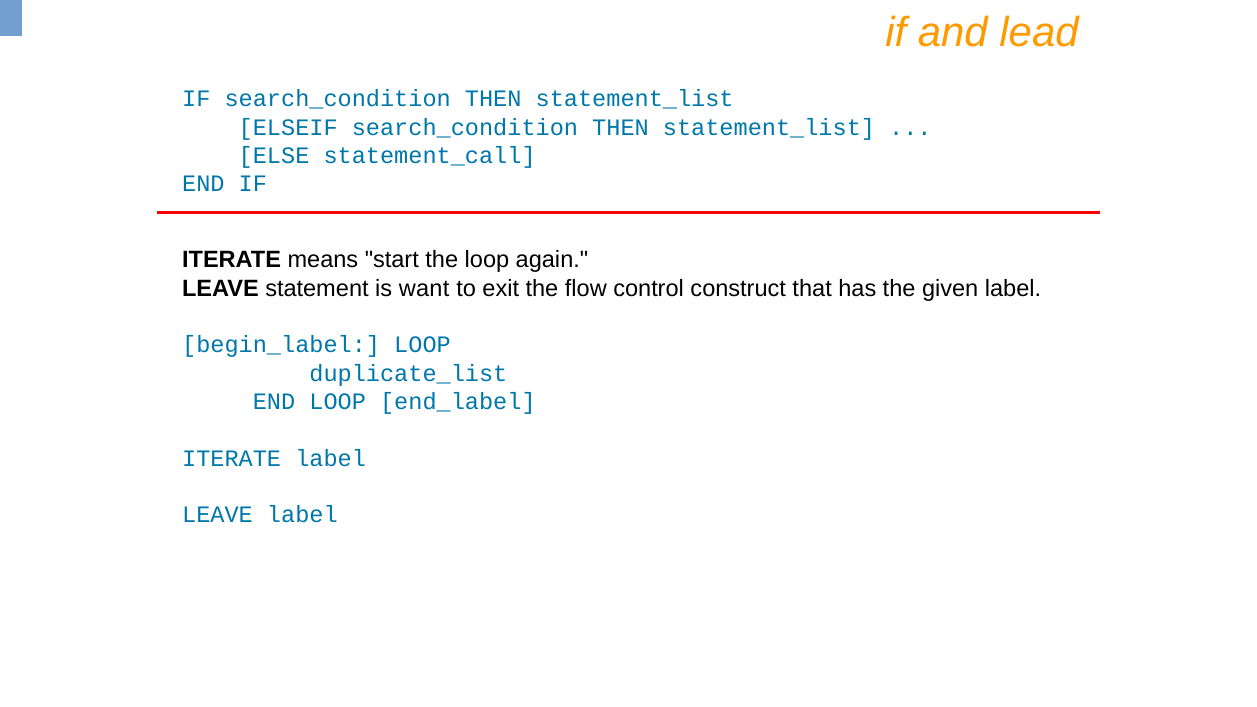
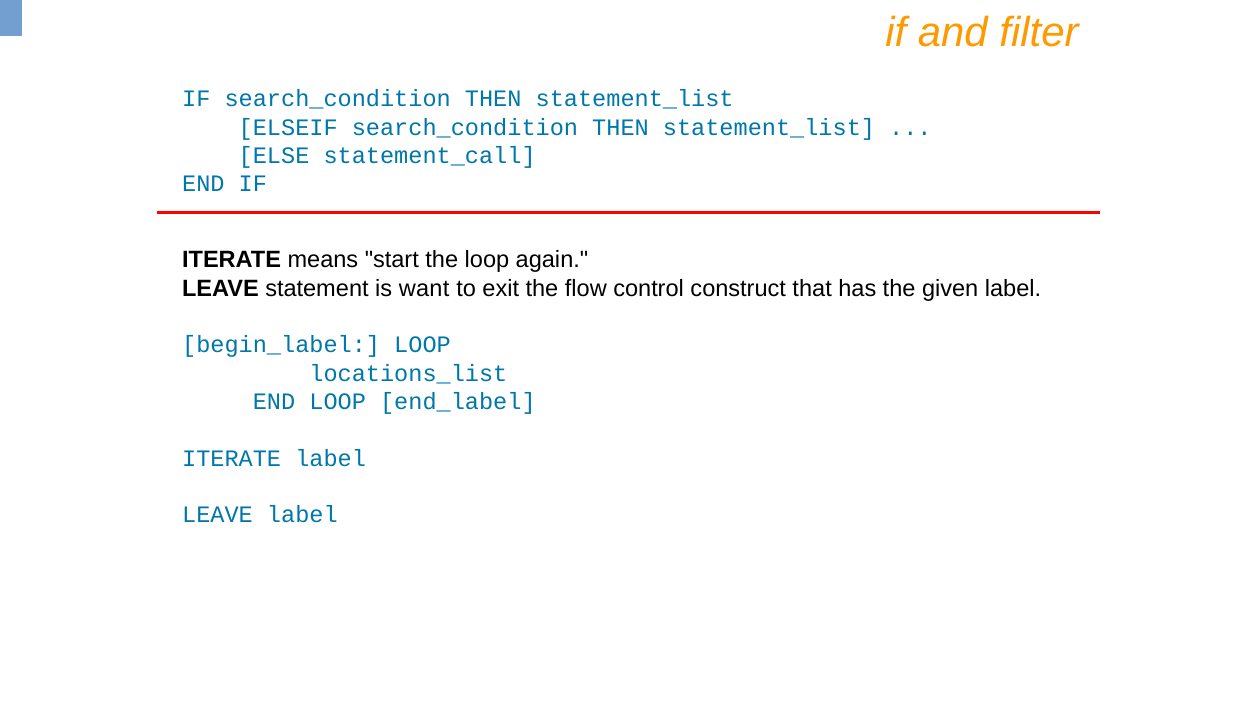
lead: lead -> filter
duplicate_list: duplicate_list -> locations_list
